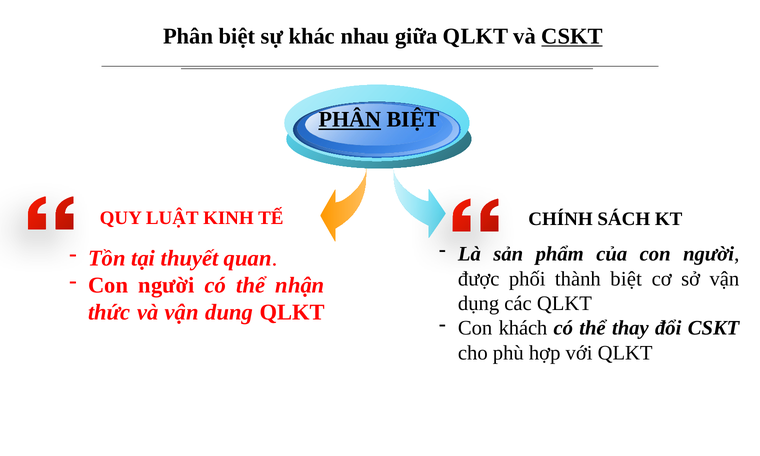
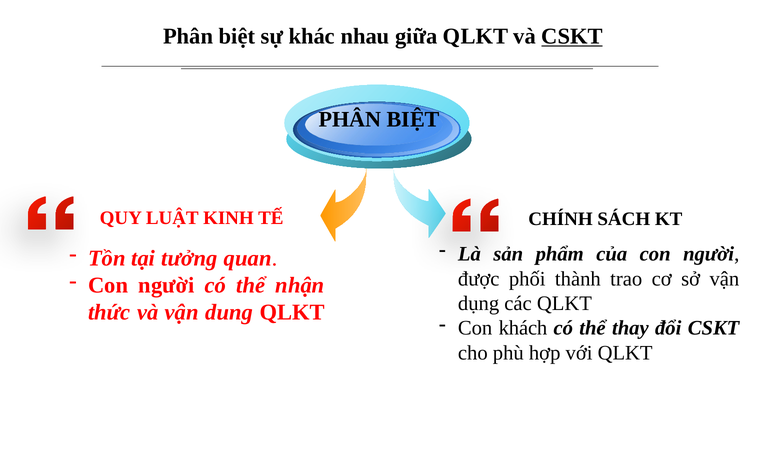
PHÂN at (350, 120) underline: present -> none
thuyết: thuyết -> tưởng
thành biệt: biệt -> trao
